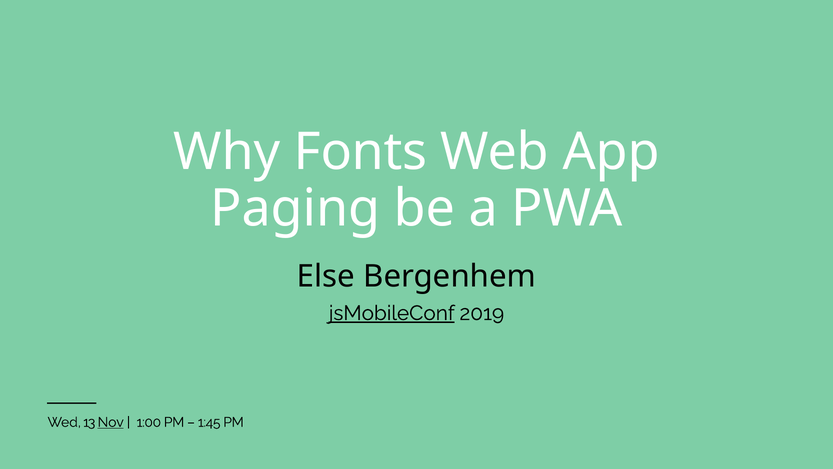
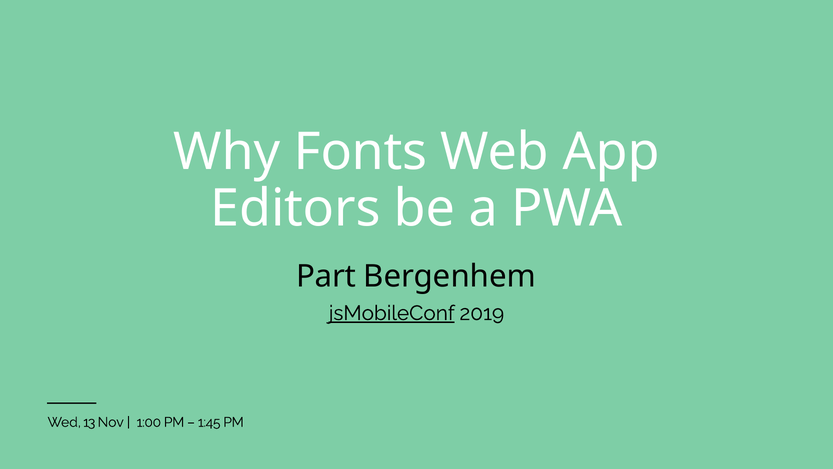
Paging: Paging -> Editors
Else: Else -> Part
Nov underline: present -> none
